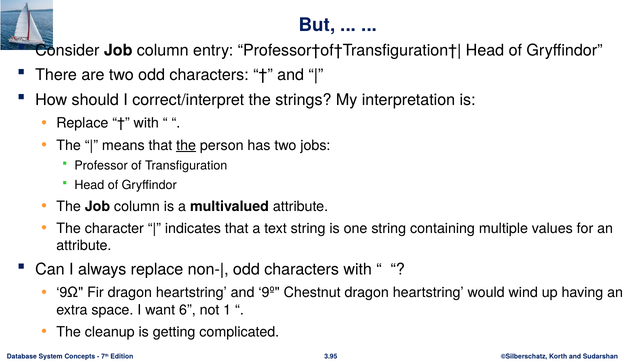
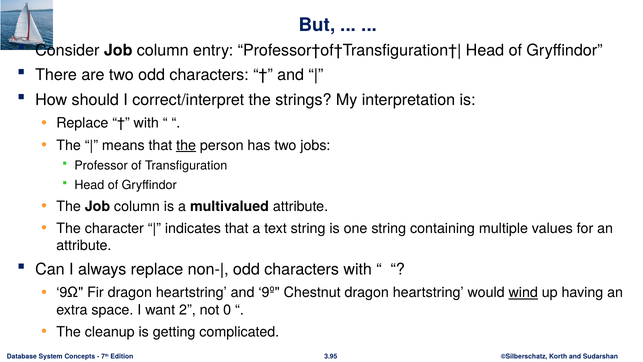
wind underline: none -> present
6: 6 -> 2
1: 1 -> 0
